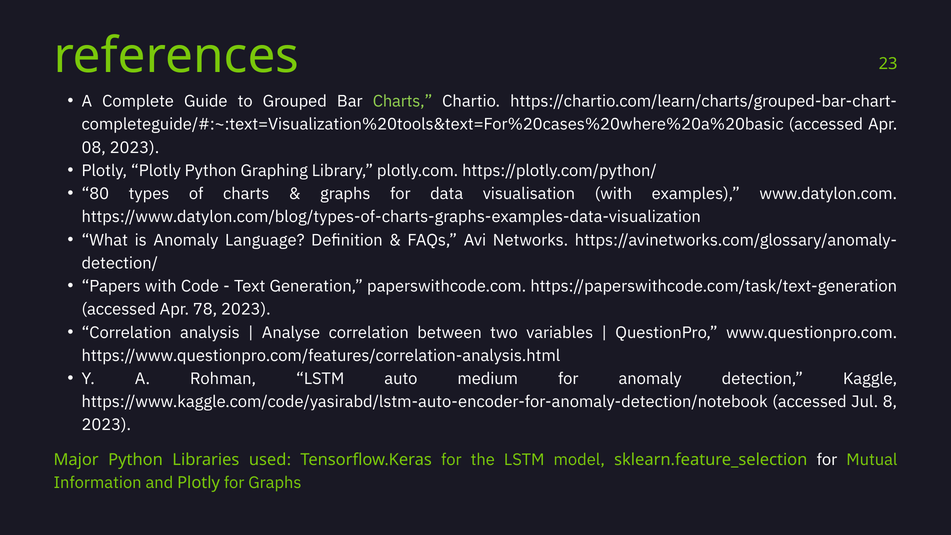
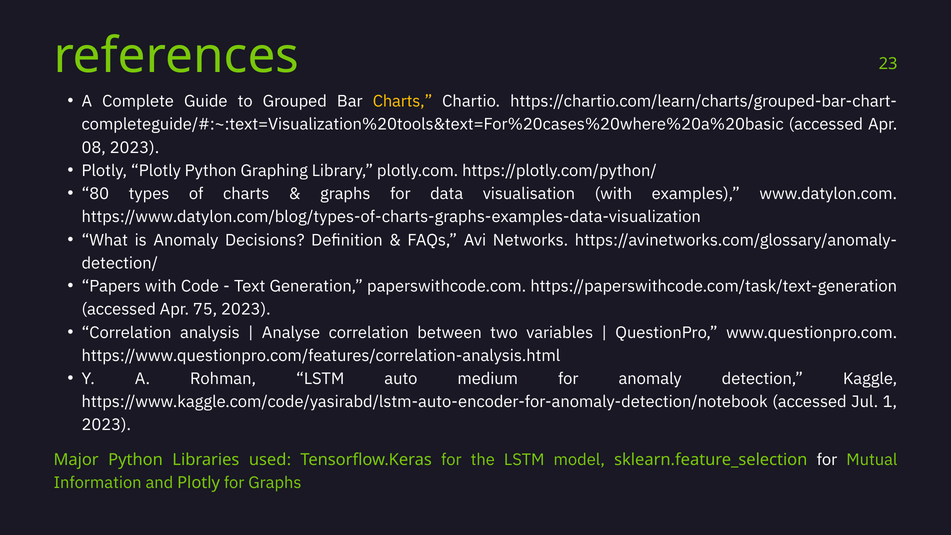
Charts at (403, 101) colour: light green -> yellow
Language: Language -> Decisions
78: 78 -> 75
8: 8 -> 1
